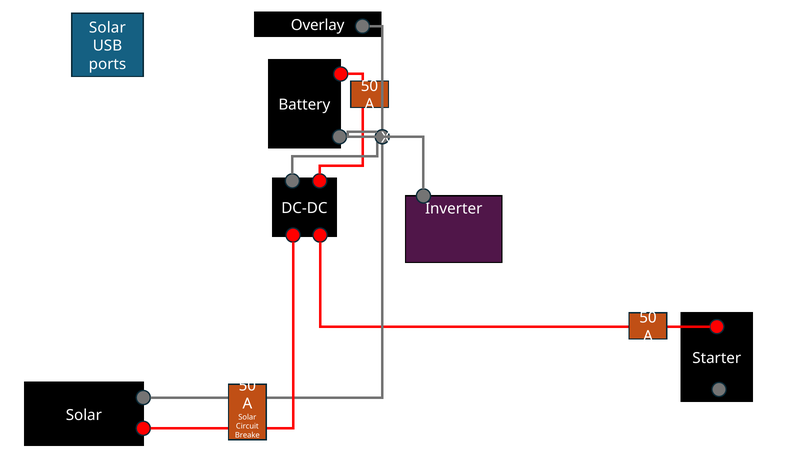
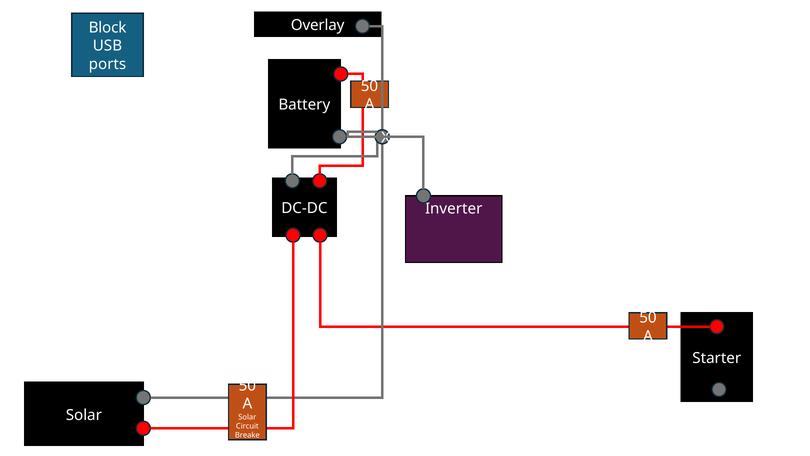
Solar at (107, 28): Solar -> Block
